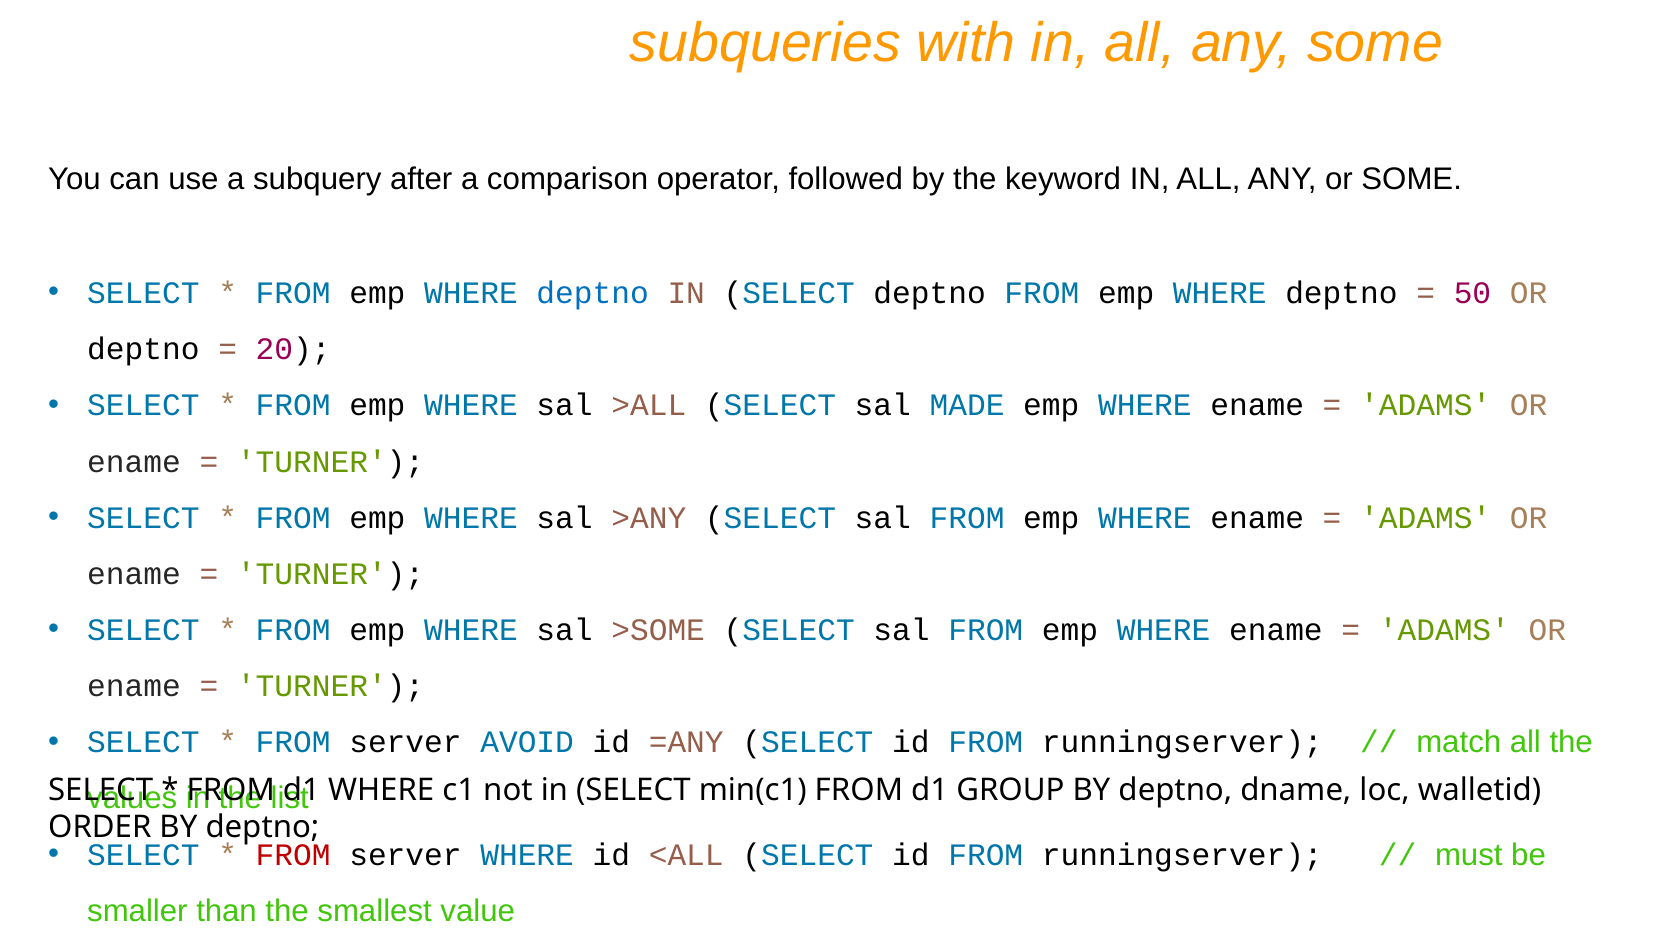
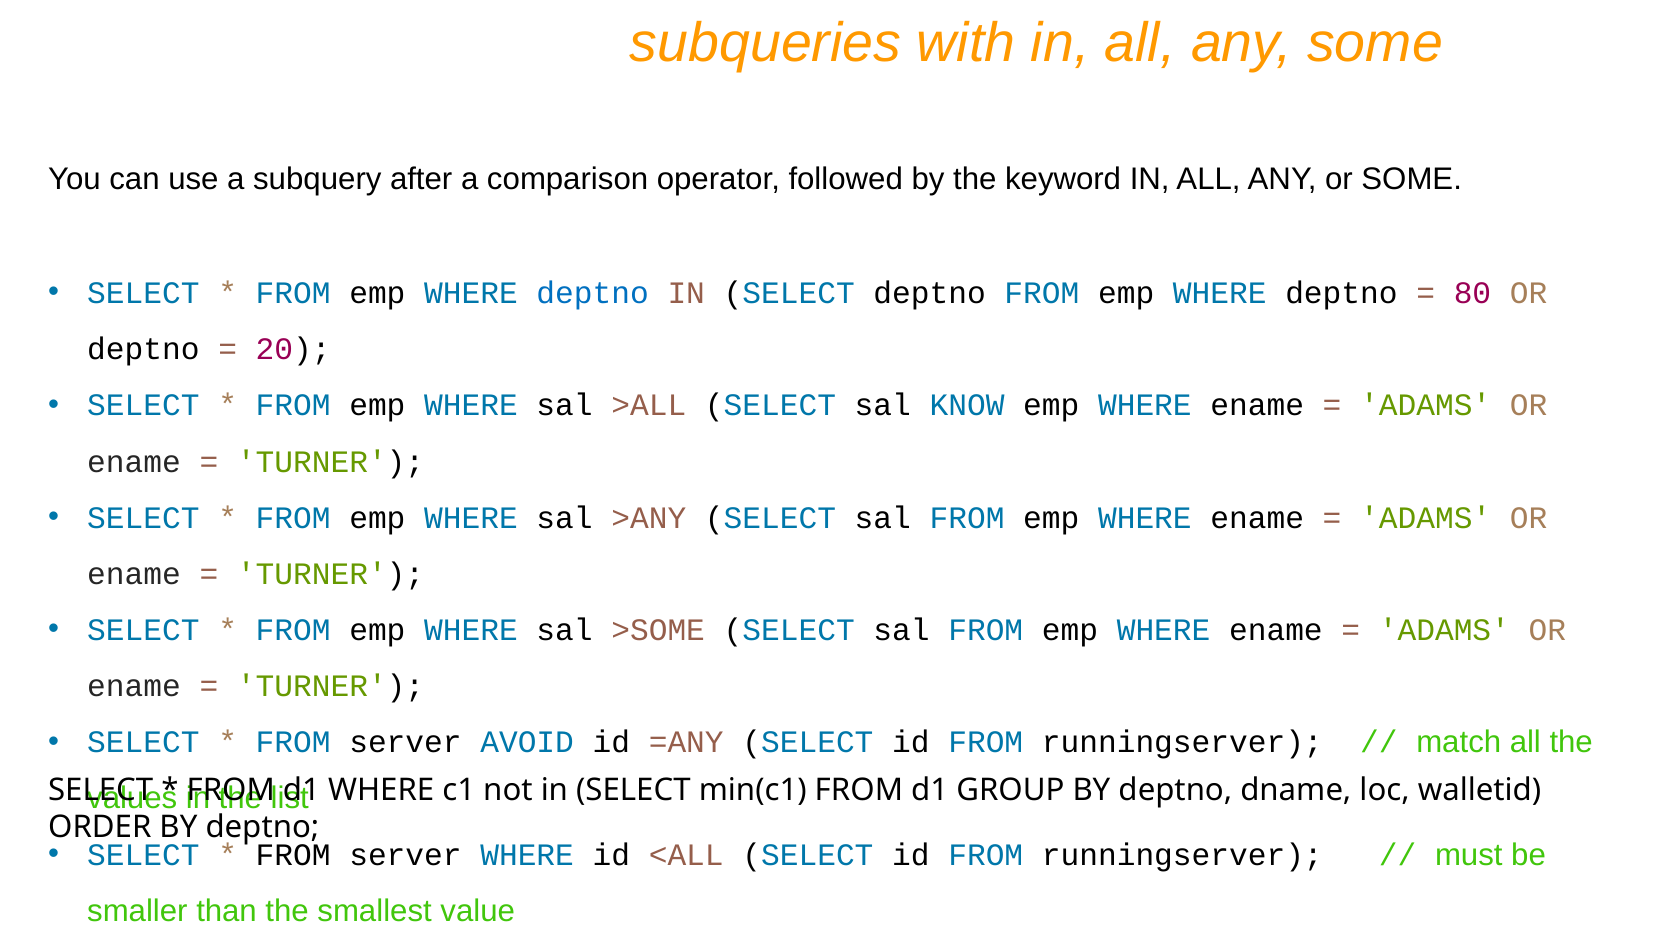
50: 50 -> 80
MADE: MADE -> KNOW
FROM at (293, 855) colour: red -> black
